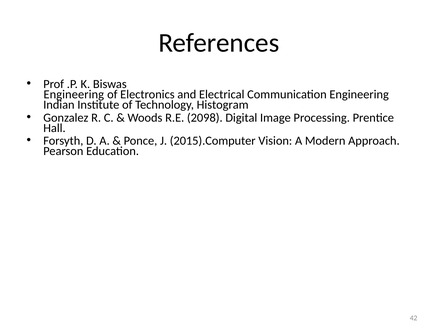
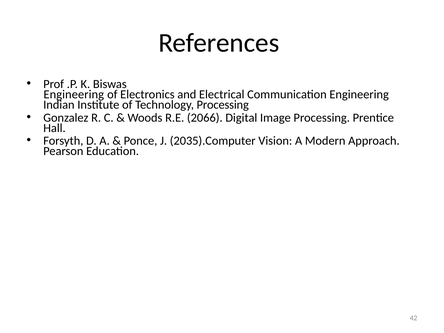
Technology Histogram: Histogram -> Processing
2098: 2098 -> 2066
2015).Computer: 2015).Computer -> 2035).Computer
